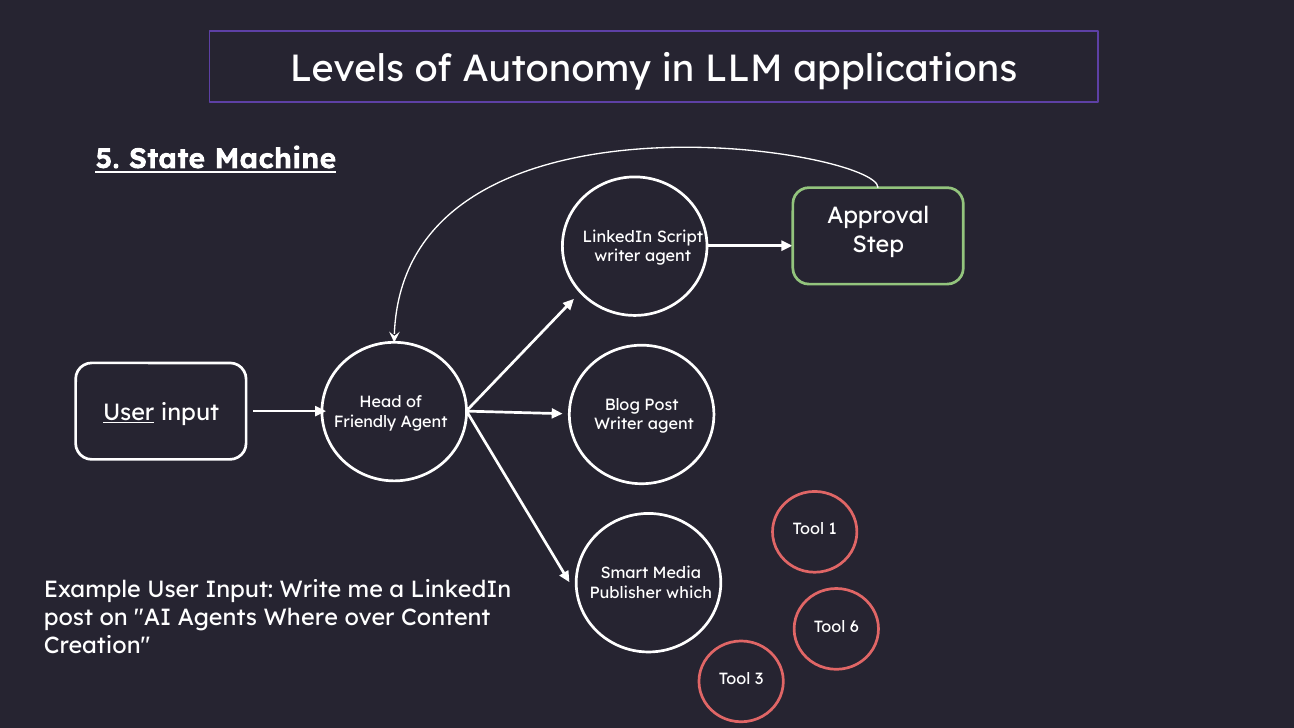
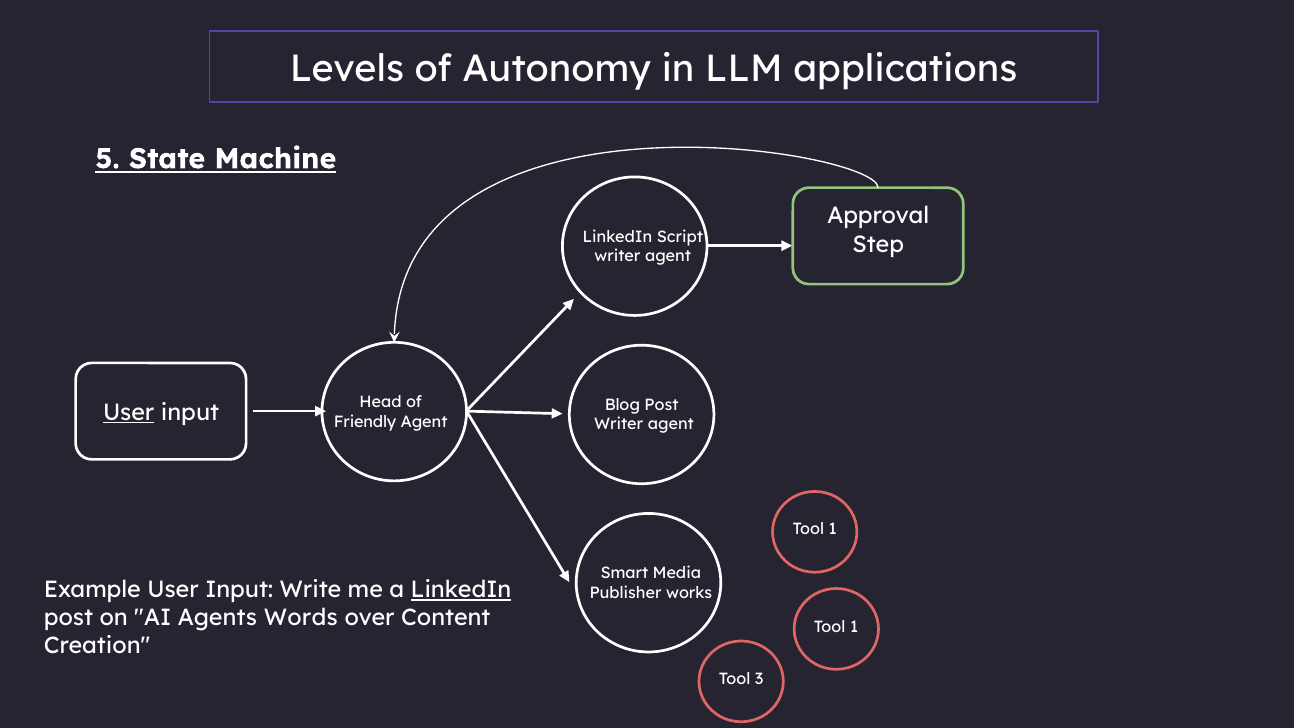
LinkedIn at (461, 590) underline: none -> present
which: which -> works
Where: Where -> Words
6 at (854, 627): 6 -> 1
